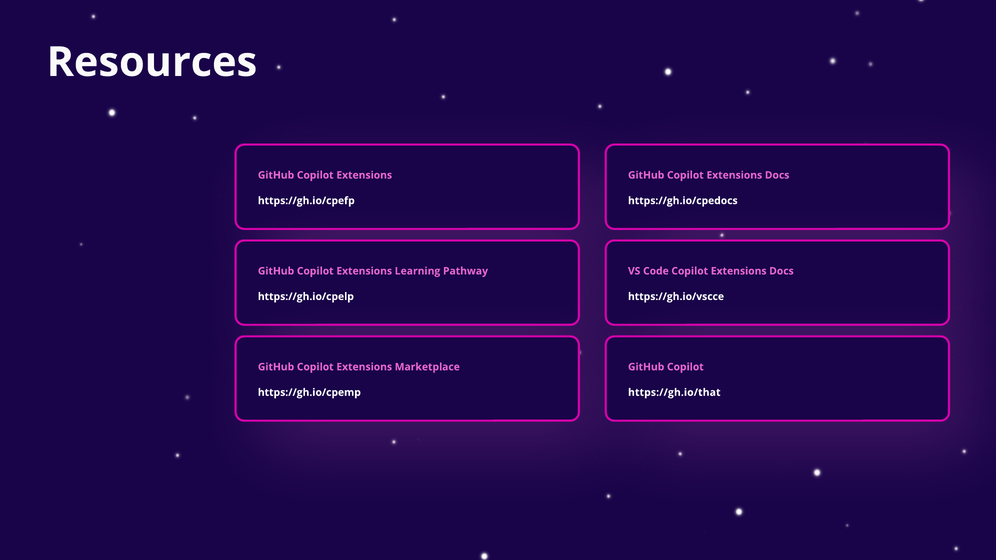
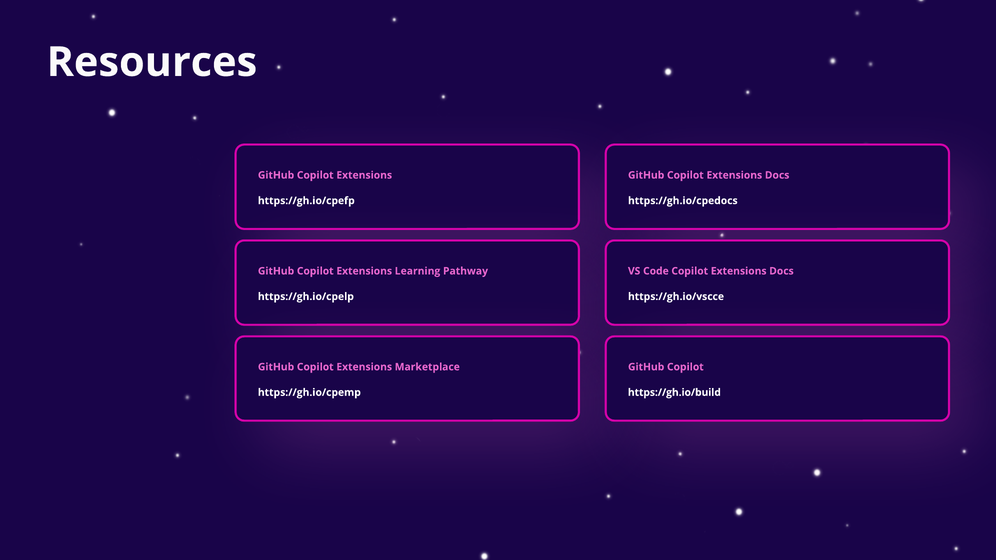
https://gh.io/that: https://gh.io/that -> https://gh.io/build
